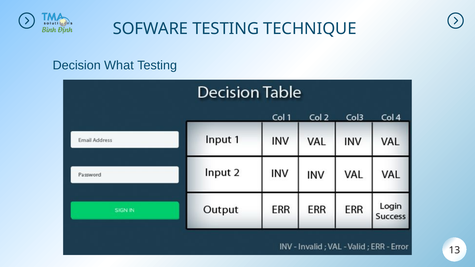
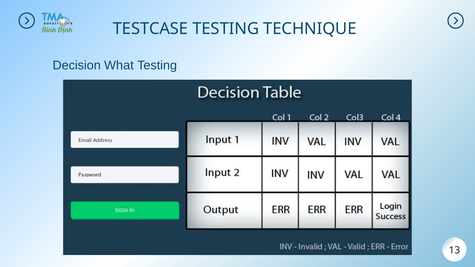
SOFWARE: SOFWARE -> TESTCASE
